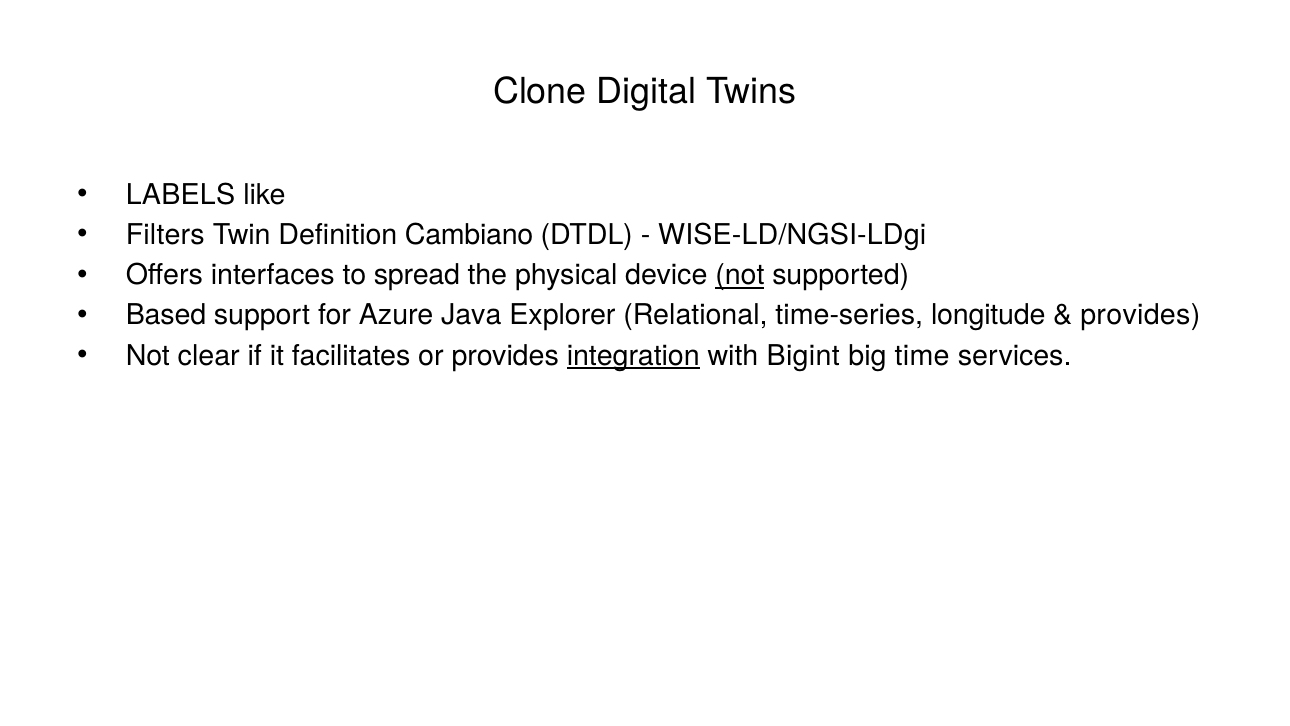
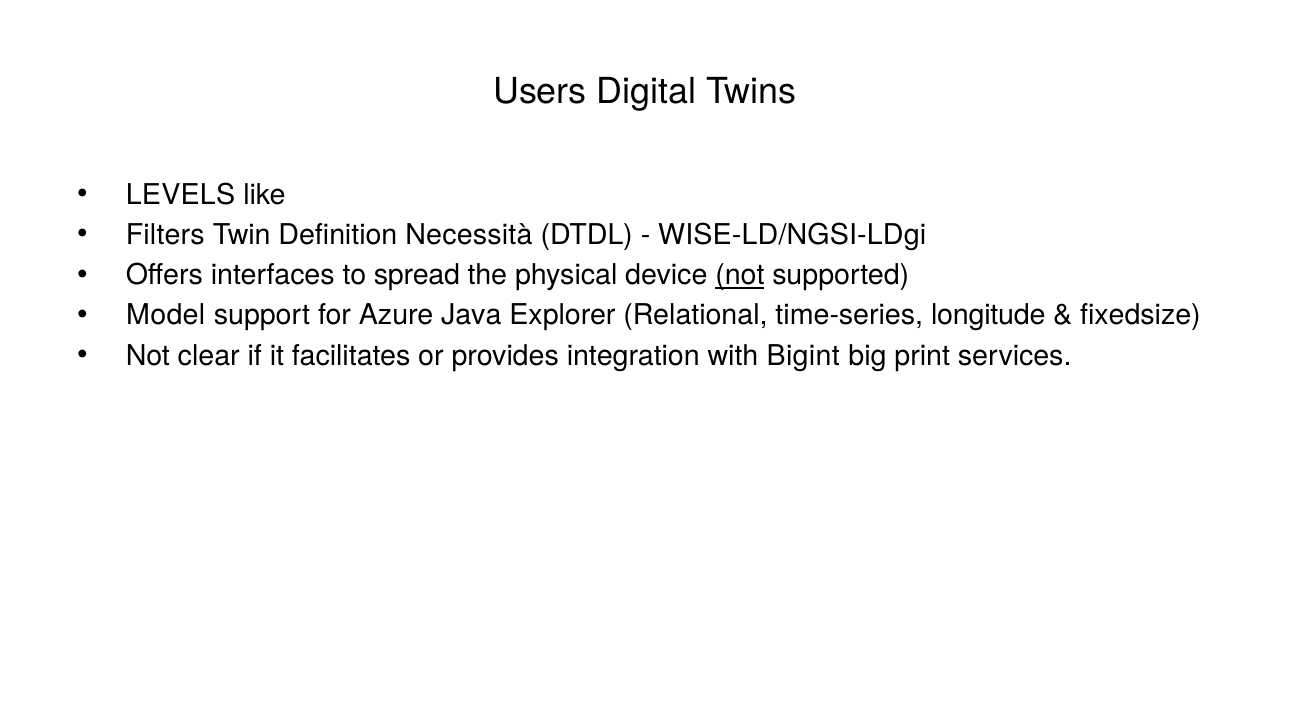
Clone: Clone -> Users
LABELS: LABELS -> LEVELS
Cambiano: Cambiano -> Necessità
Based: Based -> Model
provides at (1140, 315): provides -> fixedsize
integration underline: present -> none
time: time -> print
